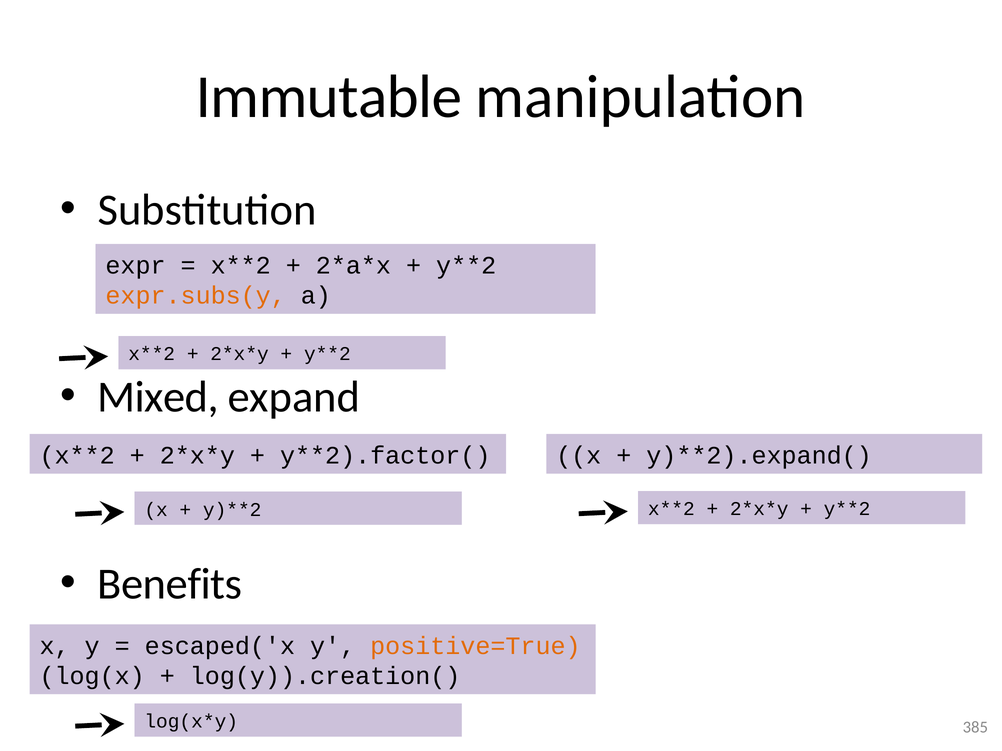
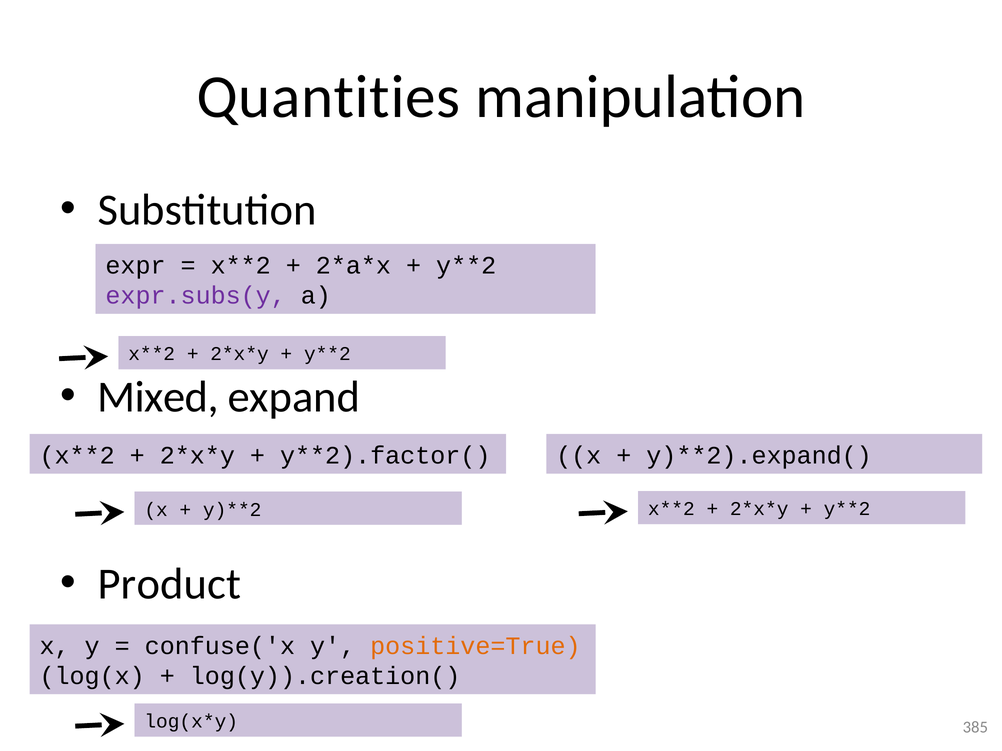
Immutable: Immutable -> Quantities
expr.subs(y colour: orange -> purple
Benefits: Benefits -> Product
escaped('x: escaped('x -> confuse('x
